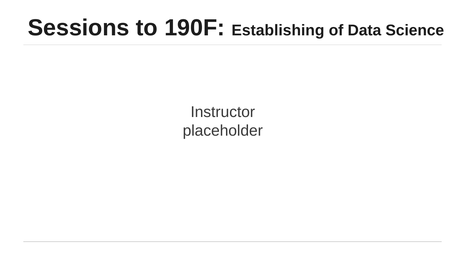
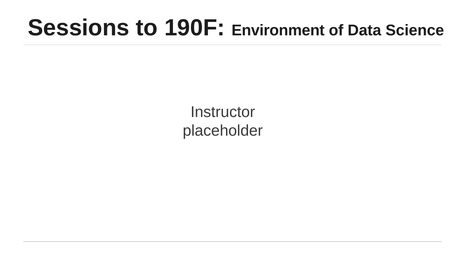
Establishing: Establishing -> Environment
